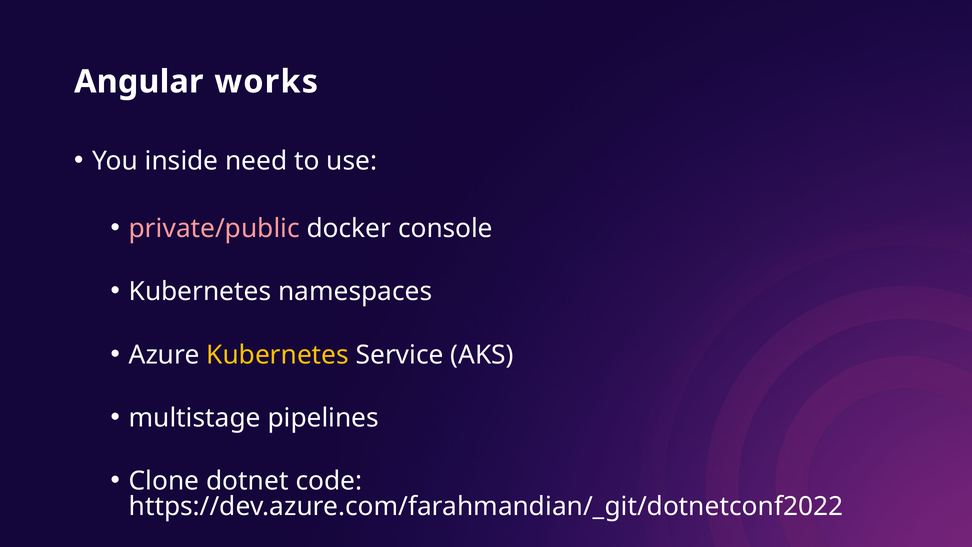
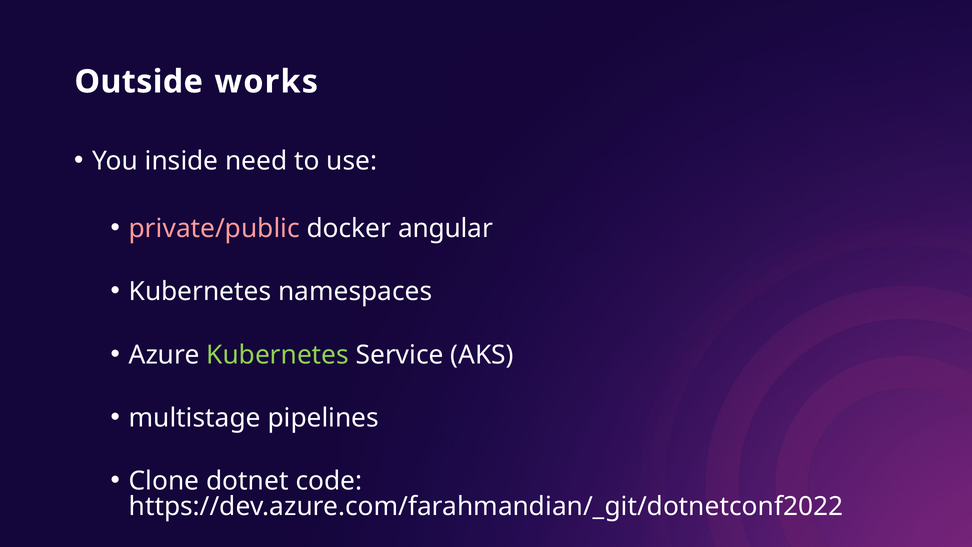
Angular: Angular -> Outside
console: console -> angular
Kubernetes at (278, 355) colour: yellow -> light green
